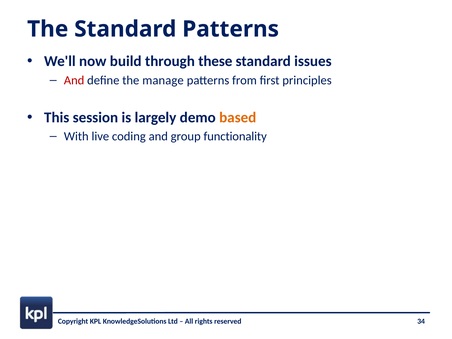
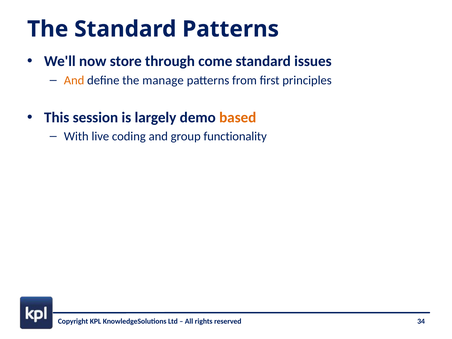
build: build -> store
these: these -> come
And at (74, 80) colour: red -> orange
